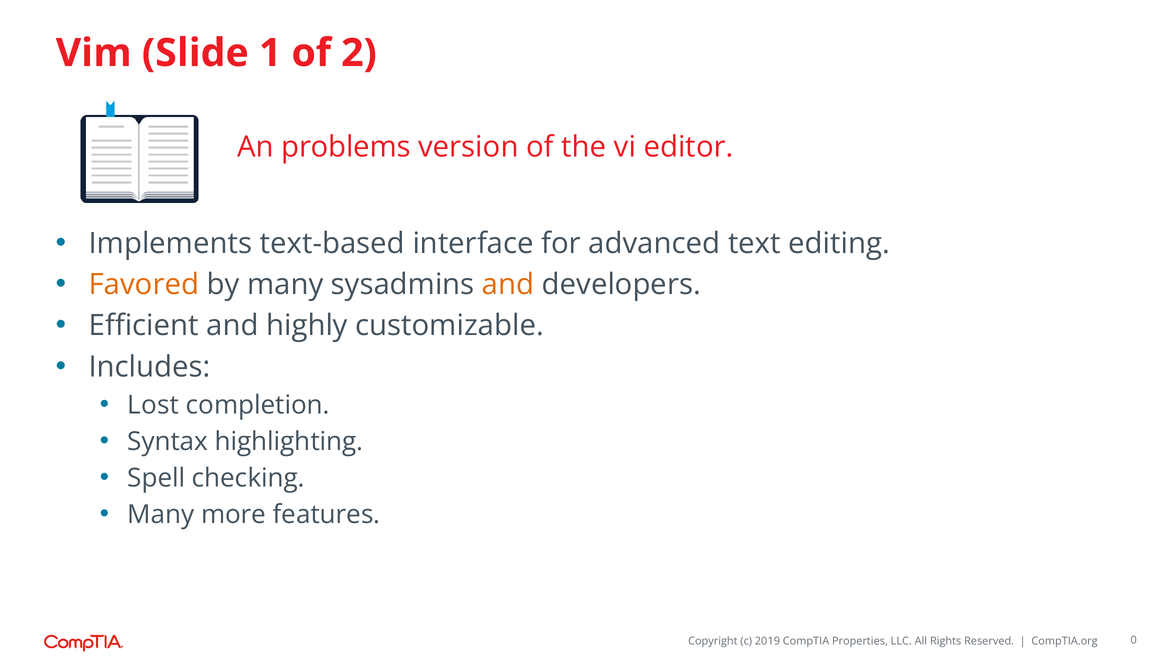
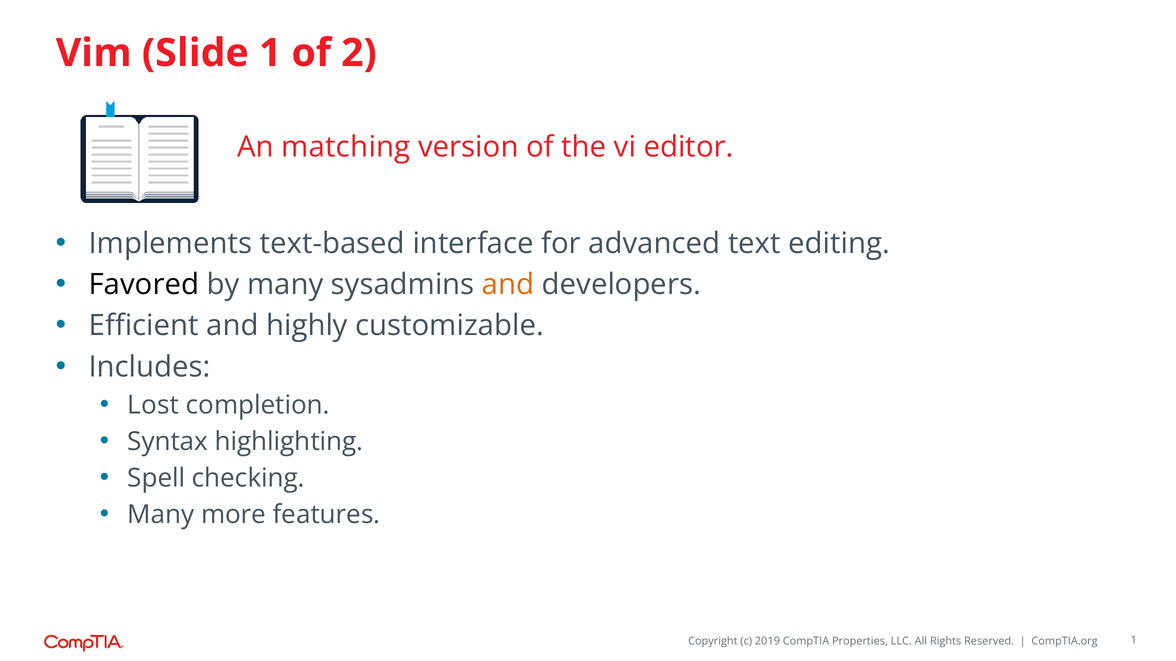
problems: problems -> matching
Favored colour: orange -> black
0 at (1134, 641): 0 -> 1
